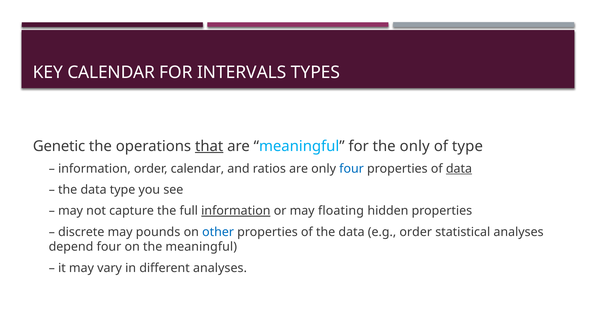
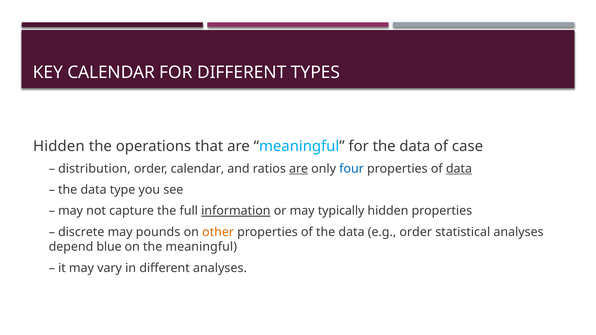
FOR INTERVALS: INTERVALS -> DIFFERENT
Genetic at (59, 146): Genetic -> Hidden
that underline: present -> none
for the only: only -> data
of type: type -> case
information at (94, 169): information -> distribution
are at (299, 169) underline: none -> present
floating: floating -> typically
other colour: blue -> orange
depend four: four -> blue
